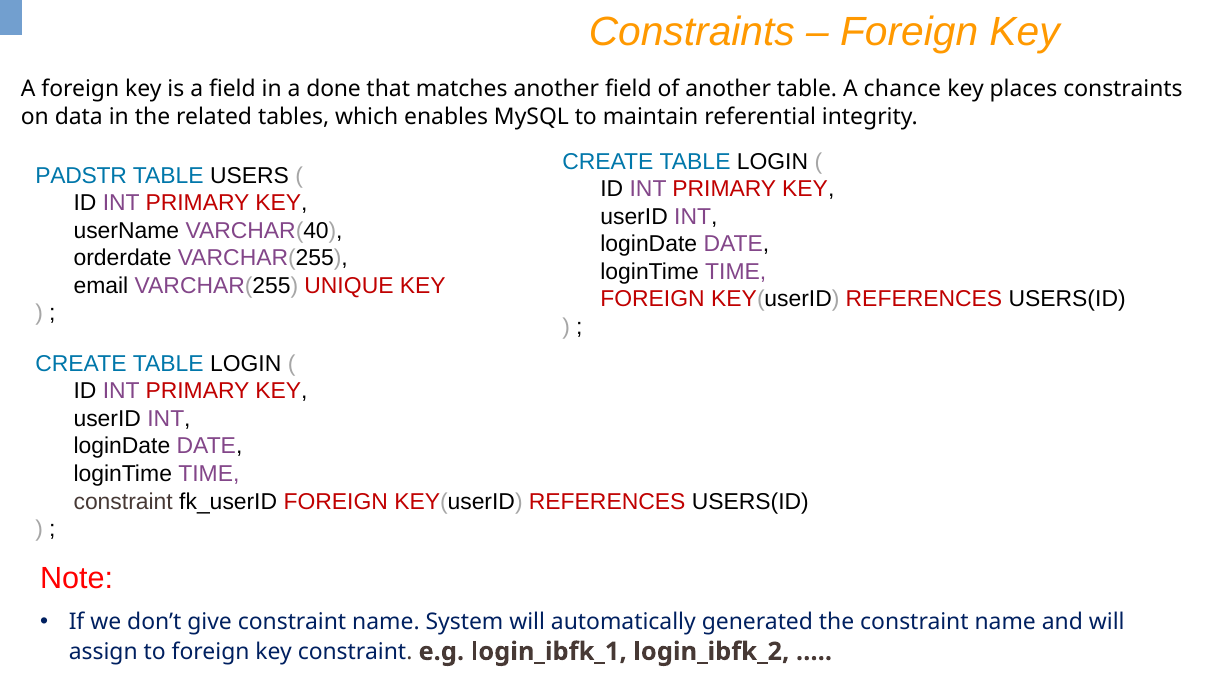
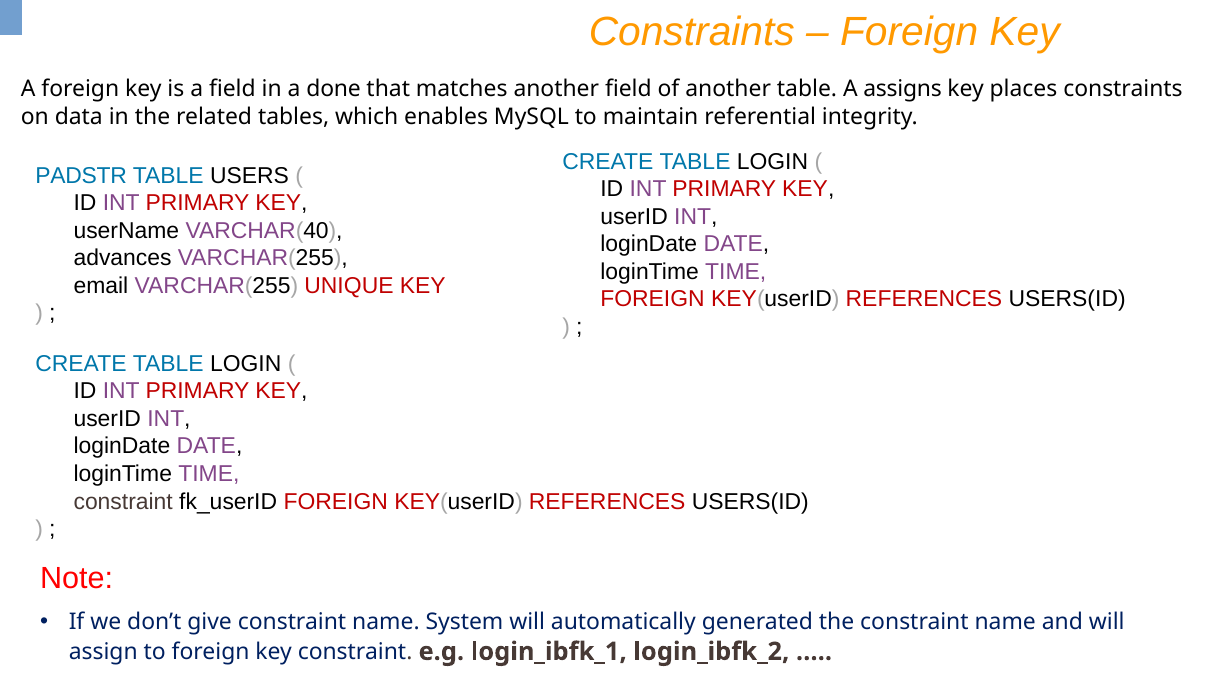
chance: chance -> assigns
orderdate: orderdate -> advances
